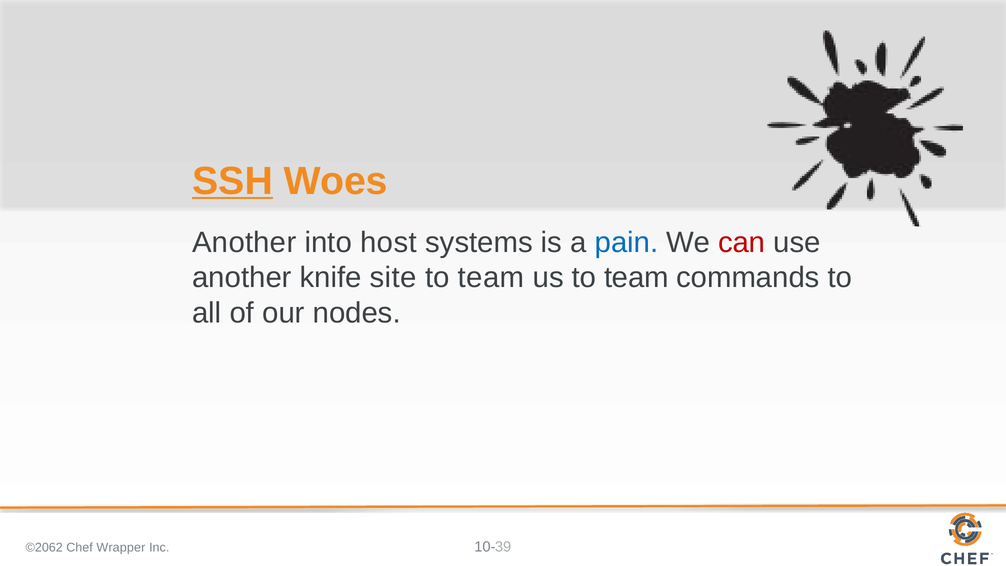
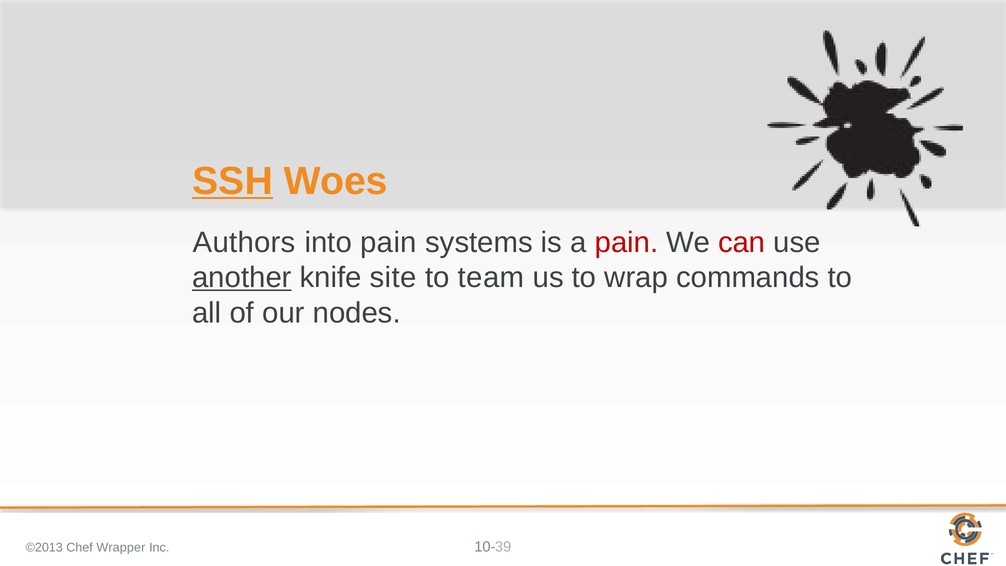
Another at (244, 242): Another -> Authors
into host: host -> pain
pain at (626, 242) colour: blue -> red
another at (242, 278) underline: none -> present
us to team: team -> wrap
©2062: ©2062 -> ©2013
